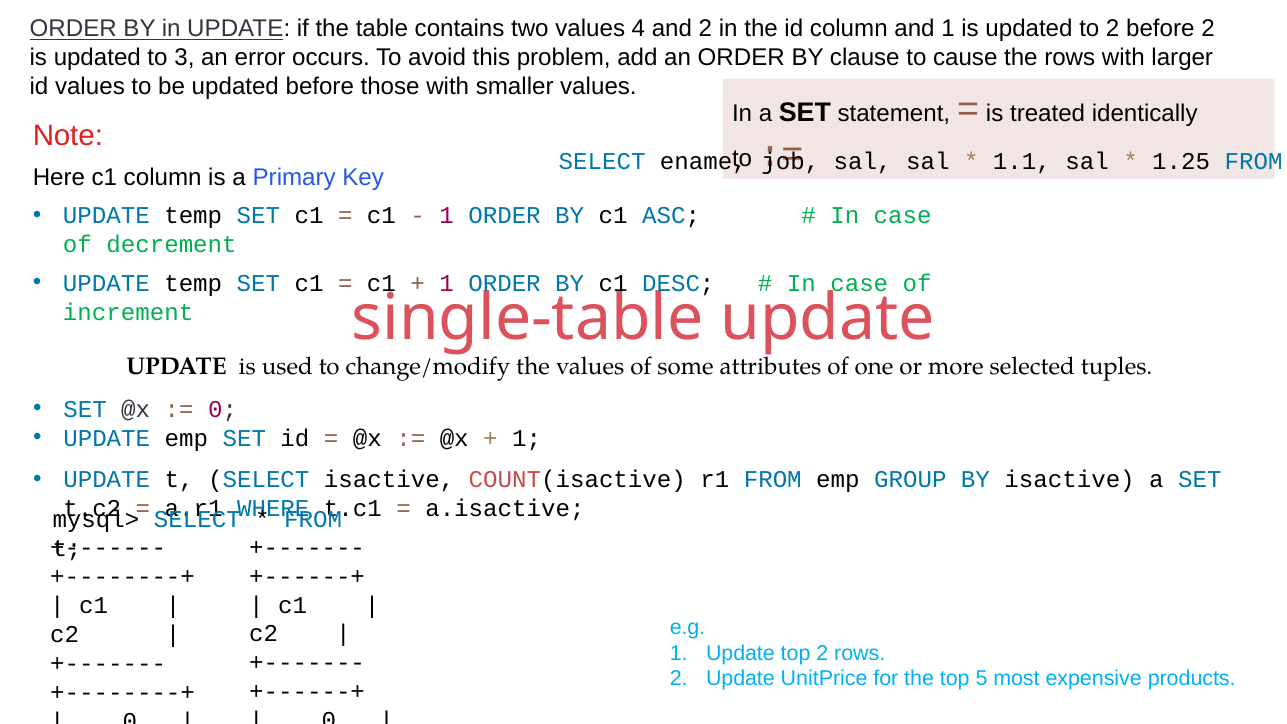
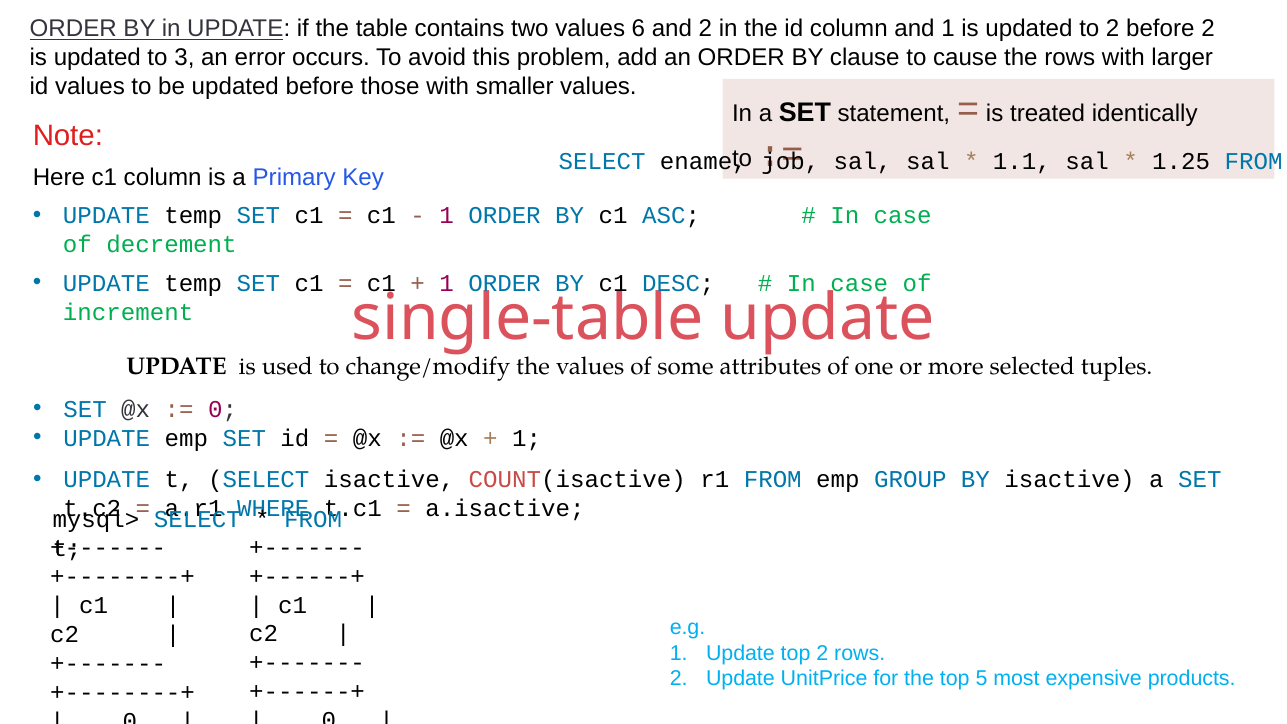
values 4: 4 -> 6
